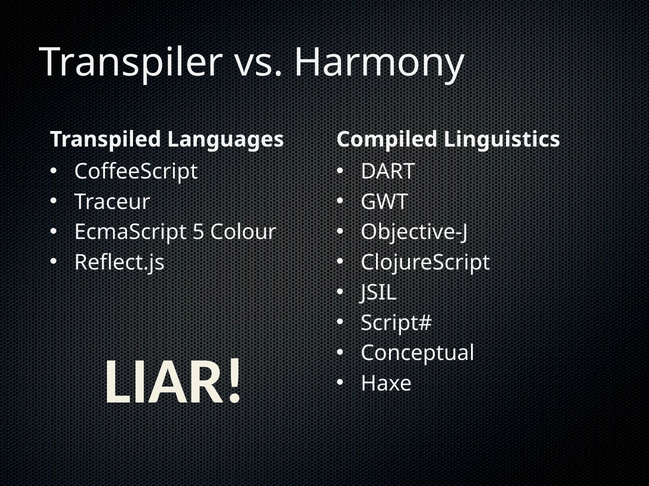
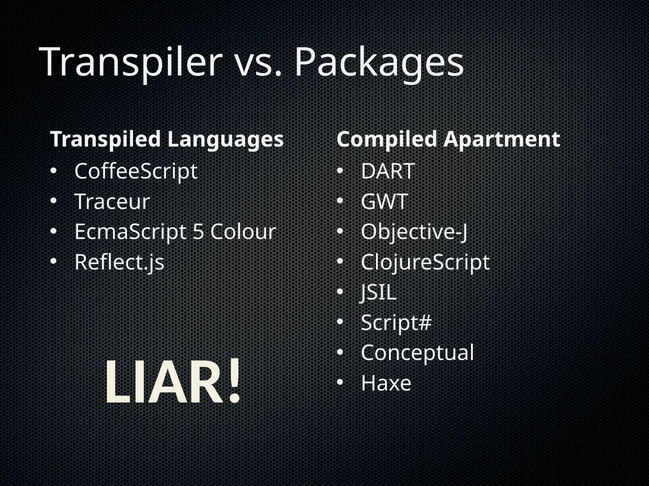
Harmony: Harmony -> Packages
Linguistics: Linguistics -> Apartment
